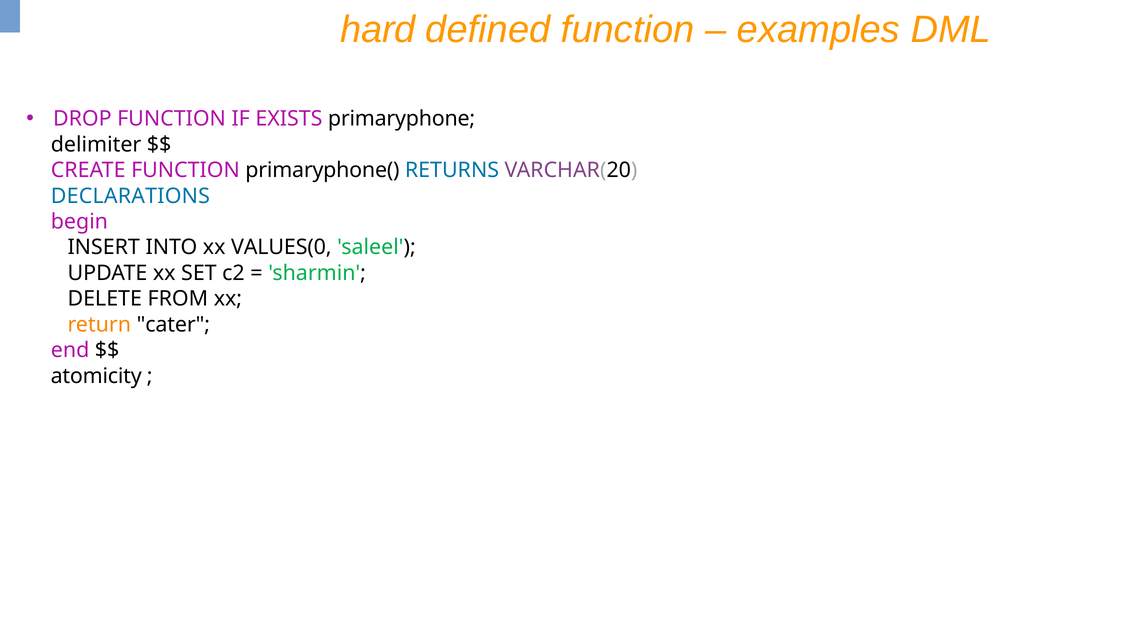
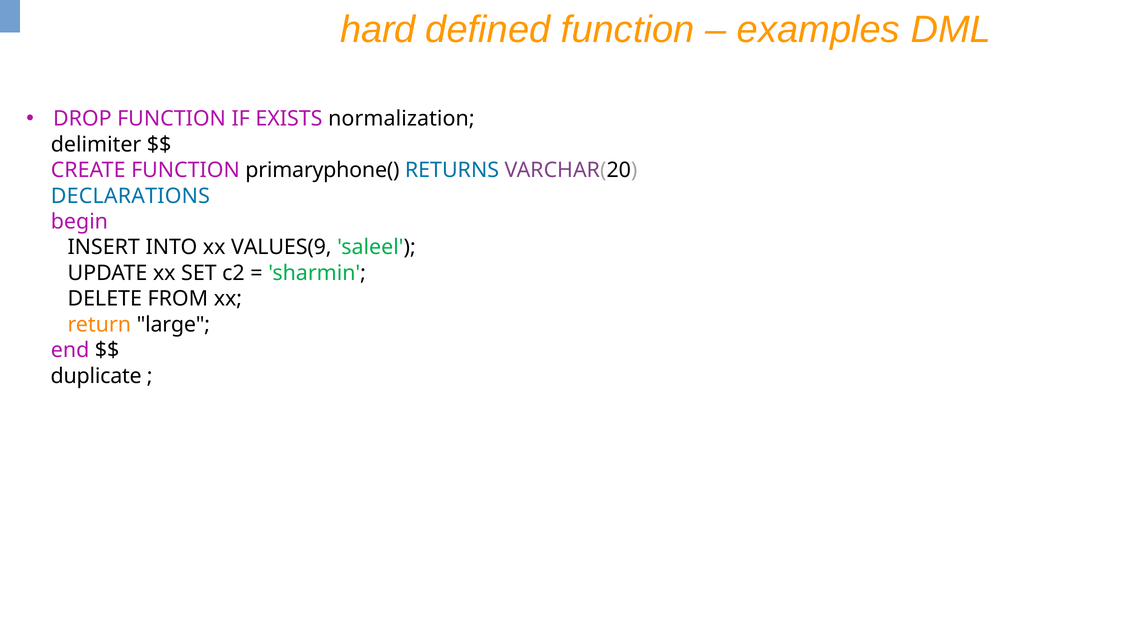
primaryphone: primaryphone -> normalization
VALUES(0: VALUES(0 -> VALUES(9
cater: cater -> large
atomicity: atomicity -> duplicate
